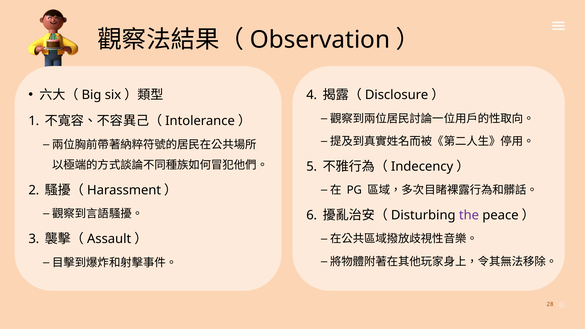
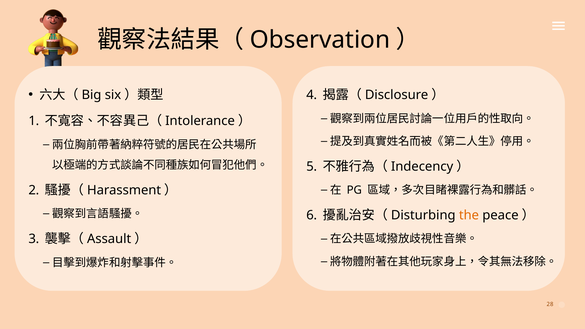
the colour: purple -> orange
